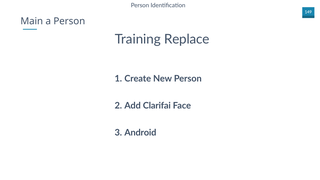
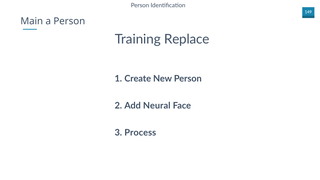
Clarifai: Clarifai -> Neural
Android: Android -> Process
